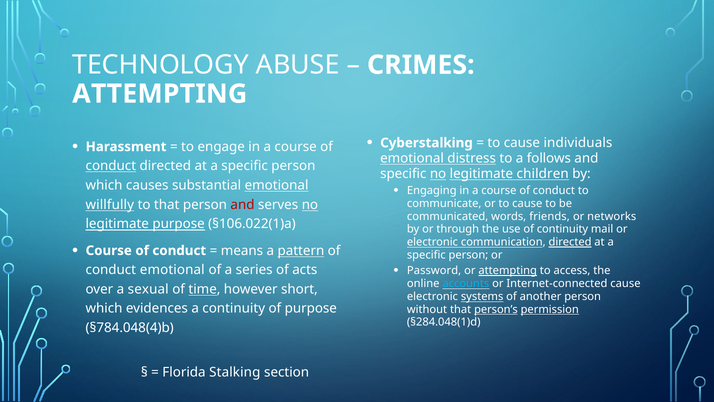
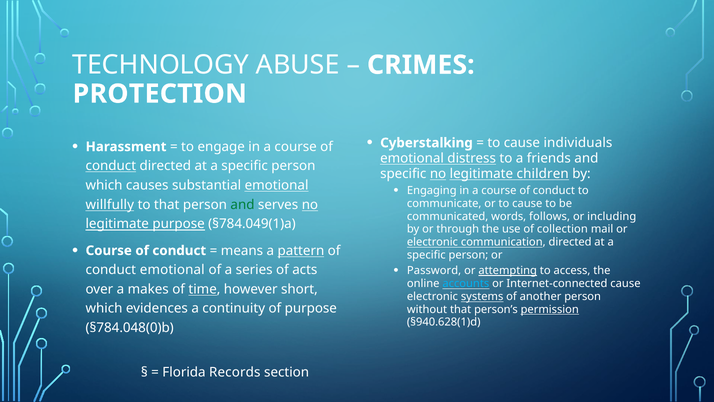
ATTEMPTING at (160, 94): ATTEMPTING -> PROTECTION
follows: follows -> friends
and at (243, 204) colour: red -> green
friends: friends -> follows
networks: networks -> including
§106.022(1)a: §106.022(1)a -> §784.049(1)a
of continuity: continuity -> collection
directed at (570, 242) underline: present -> none
sexual: sexual -> makes
person’s underline: present -> none
§284.048(1)d: §284.048(1)d -> §940.628(1)d
§784.048(4)b: §784.048(4)b -> §784.048(0)b
Stalking: Stalking -> Records
